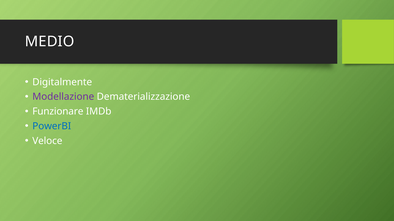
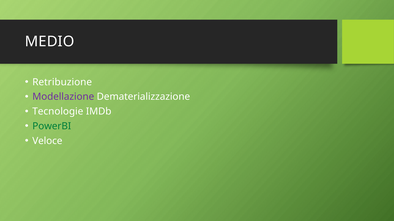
Digitalmente: Digitalmente -> Retribuzione
Funzionare: Funzionare -> Tecnologie
PowerBI colour: blue -> green
